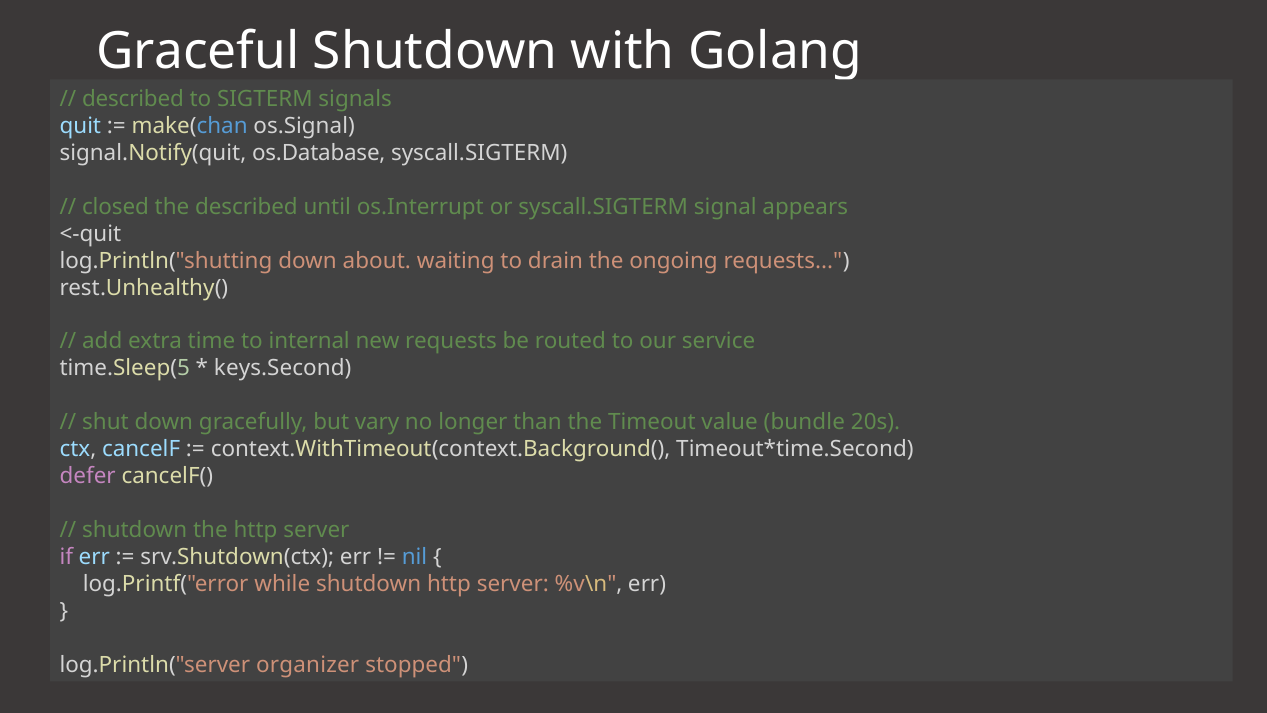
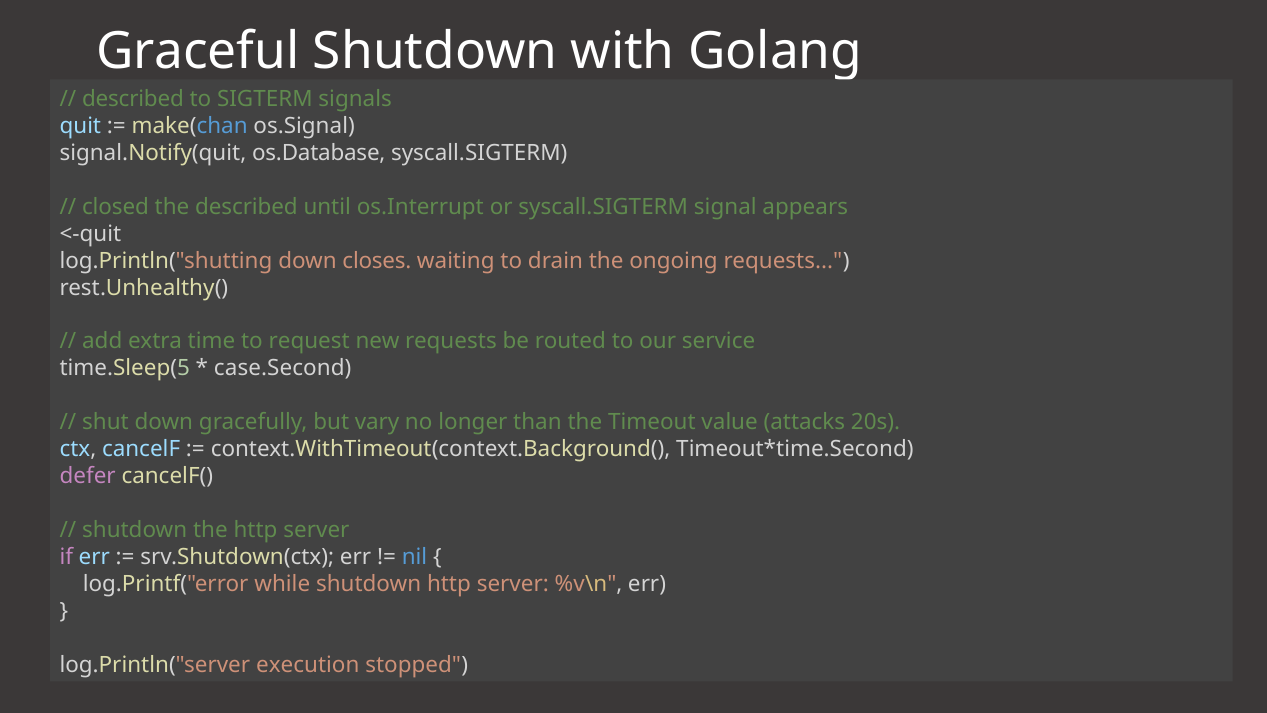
about: about -> closes
internal: internal -> request
keys.Second: keys.Second -> case.Second
bundle: bundle -> attacks
organizer: organizer -> execution
